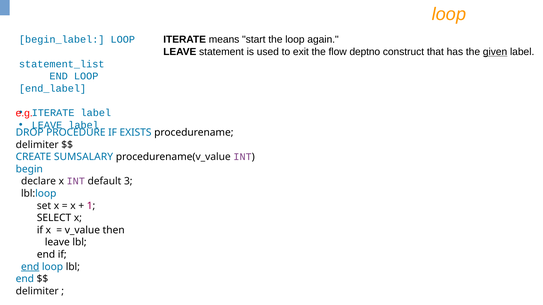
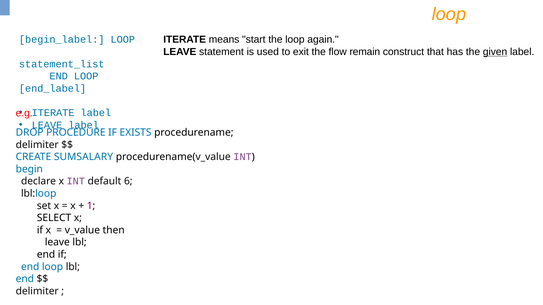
deptno: deptno -> remain
3: 3 -> 6
end at (30, 267) underline: present -> none
